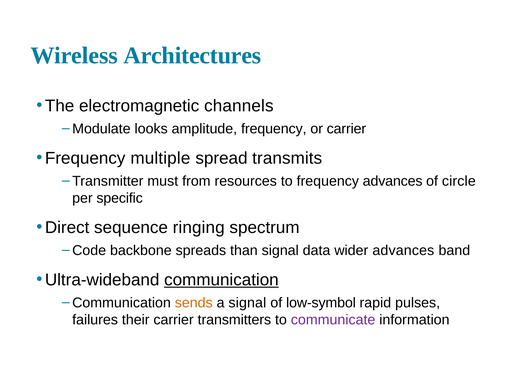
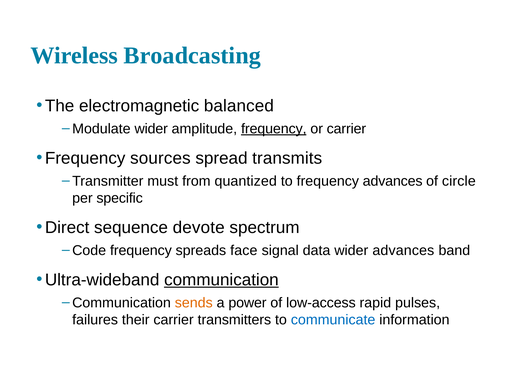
Architectures: Architectures -> Broadcasting
channels: channels -> balanced
Modulate looks: looks -> wider
frequency at (274, 129) underline: none -> present
multiple: multiple -> sources
resources: resources -> quantized
ringing: ringing -> devote
Code backbone: backbone -> frequency
than: than -> face
a signal: signal -> power
low-symbol: low-symbol -> low-access
communicate colour: purple -> blue
